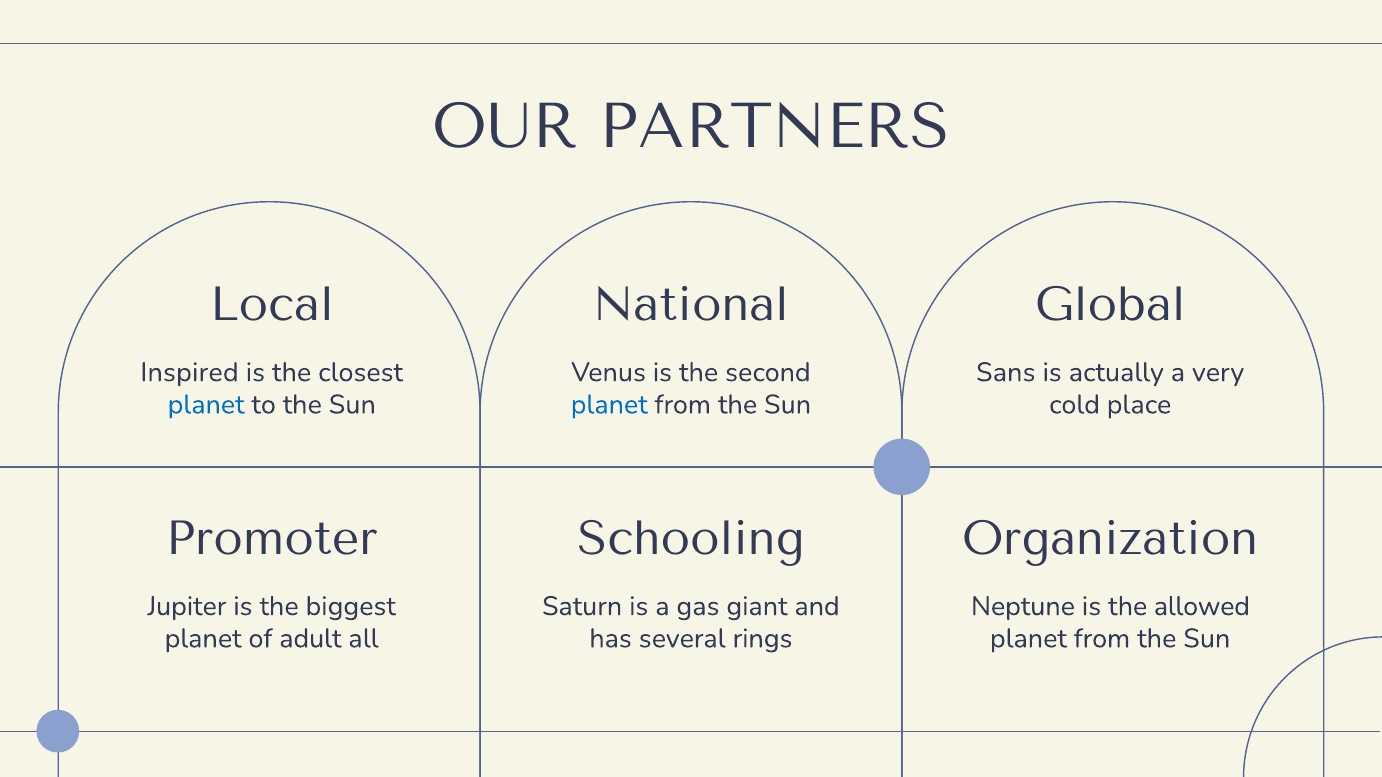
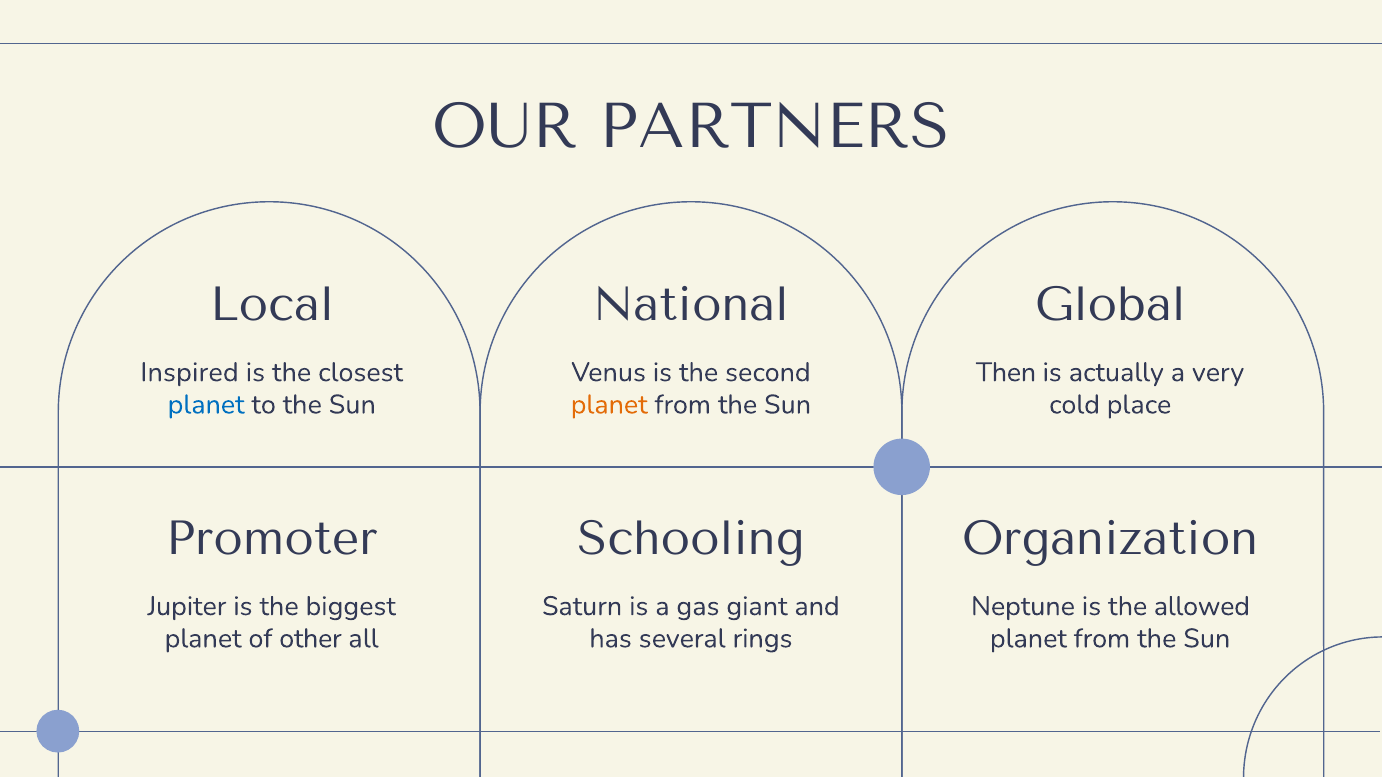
Sans: Sans -> Then
planet at (609, 405) colour: blue -> orange
adult: adult -> other
